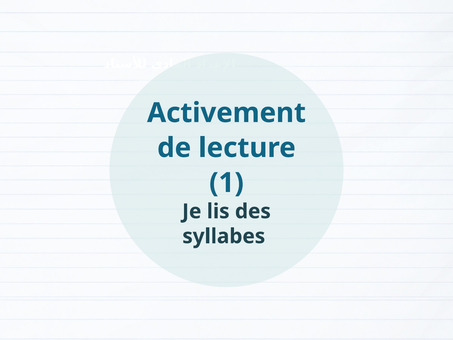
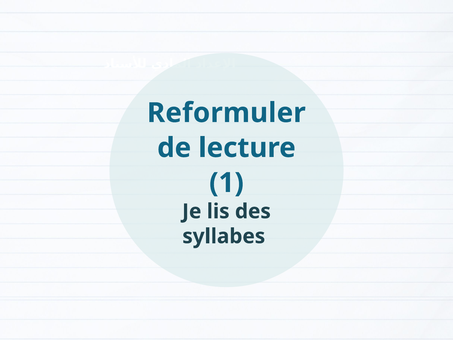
Activement: Activement -> Reformuler
